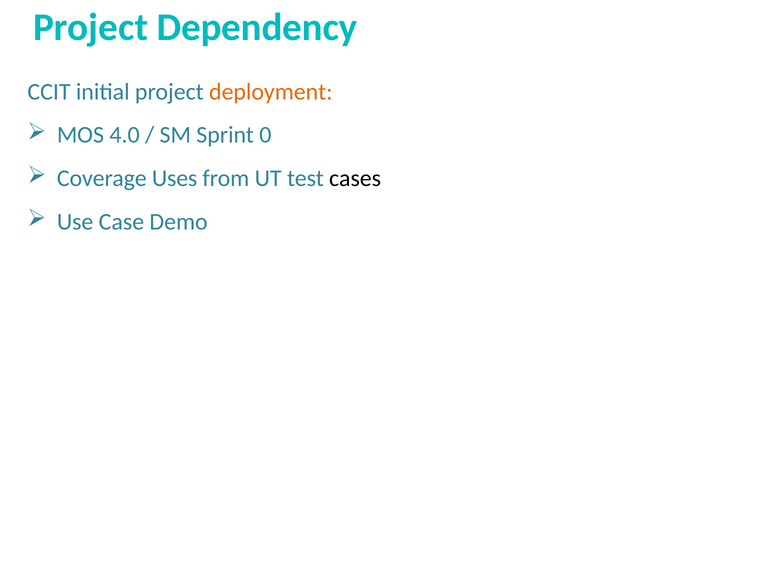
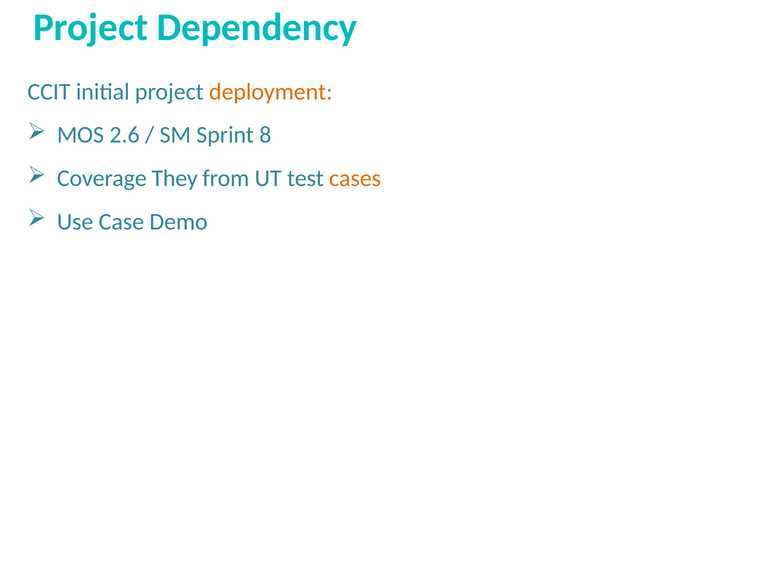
4.0: 4.0 -> 2.6
0: 0 -> 8
Uses: Uses -> They
cases colour: black -> orange
